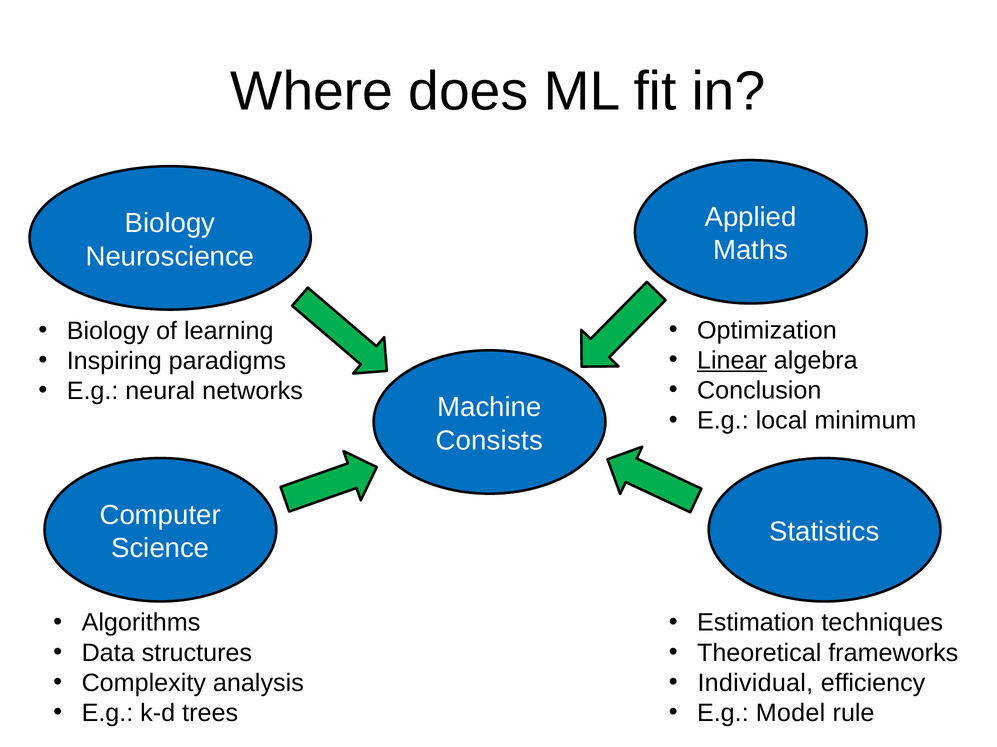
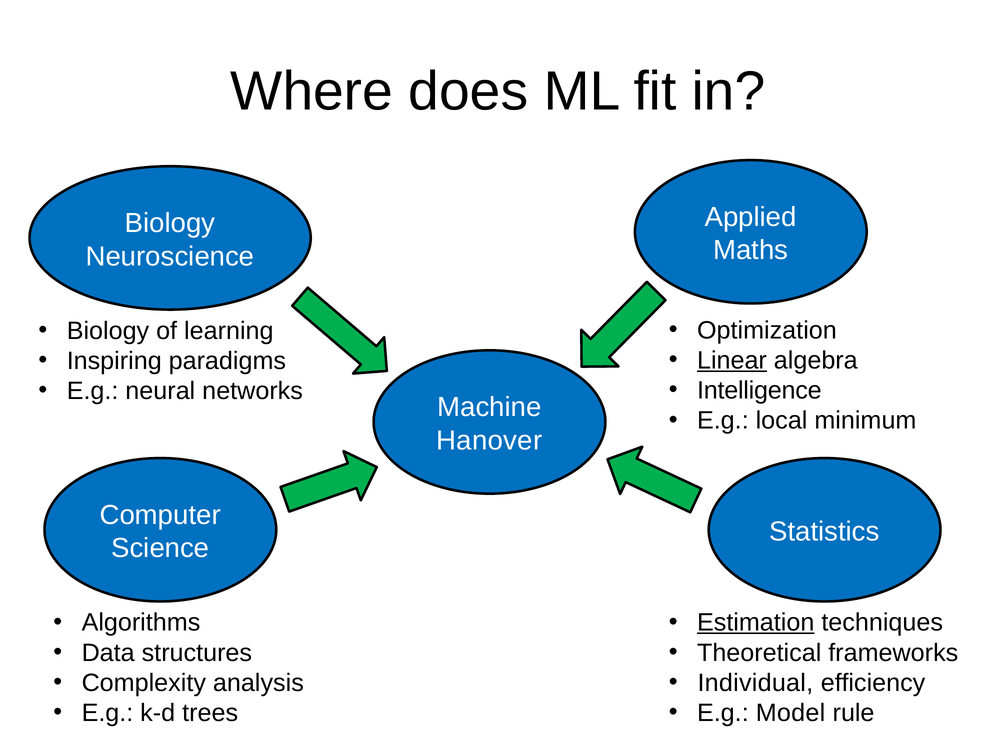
Conclusion: Conclusion -> Intelligence
Consists: Consists -> Hanover
Estimation underline: none -> present
